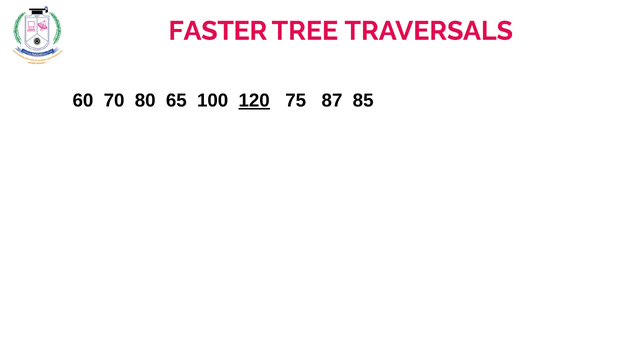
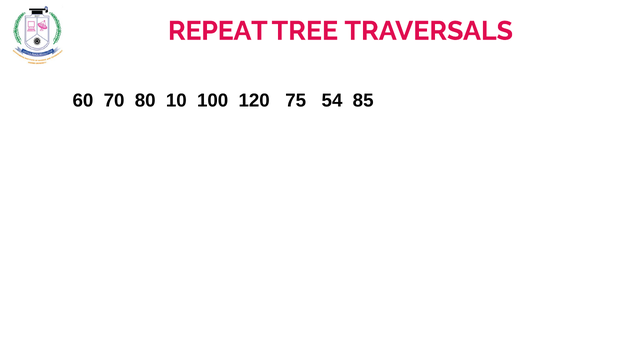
FASTER: FASTER -> REPEAT
65: 65 -> 10
120 underline: present -> none
87: 87 -> 54
